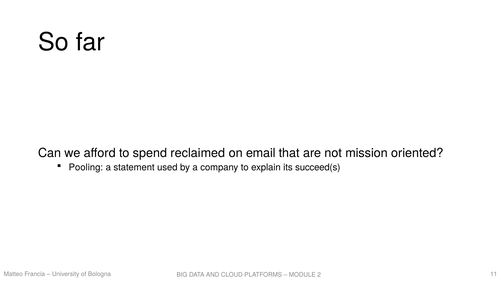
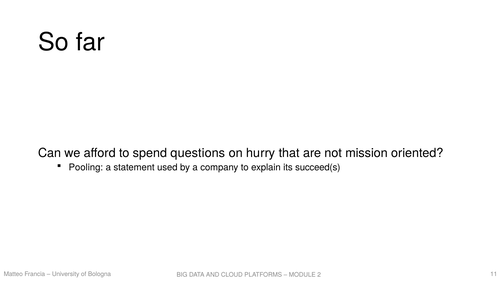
reclaimed: reclaimed -> questions
email: email -> hurry
